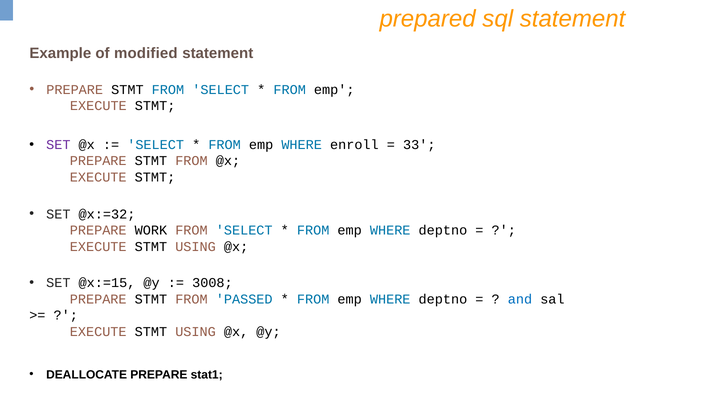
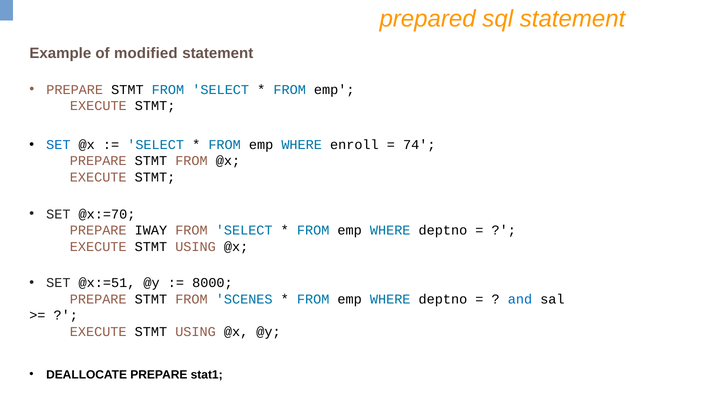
SET at (58, 145) colour: purple -> blue
33: 33 -> 74
@x:=32: @x:=32 -> @x:=70
WORK: WORK -> IWAY
@x:=15: @x:=15 -> @x:=51
3008: 3008 -> 8000
PASSED: PASSED -> SCENES
